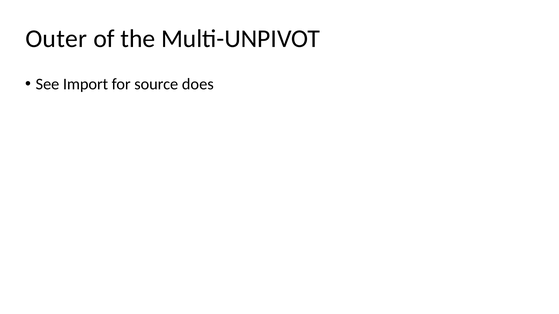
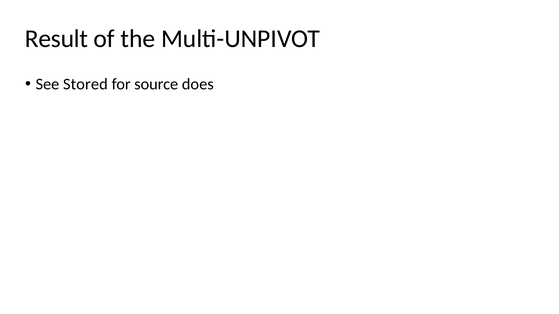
Outer: Outer -> Result
Import: Import -> Stored
